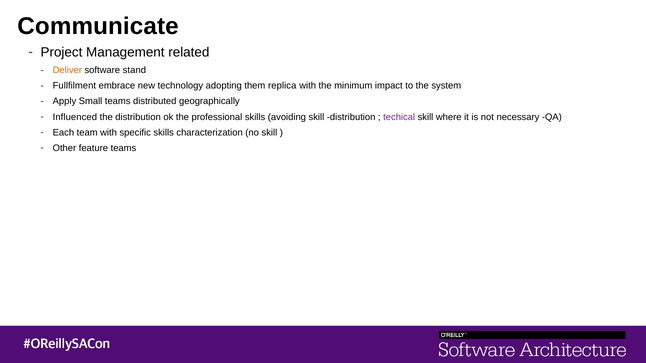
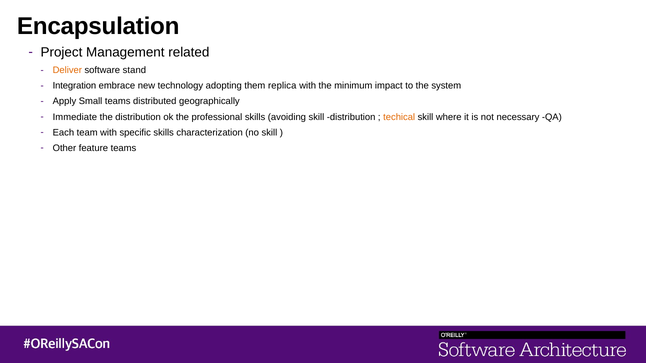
Communicate: Communicate -> Encapsulation
Fullfilment: Fullfilment -> Integration
Influenced: Influenced -> Immediate
techical colour: purple -> orange
